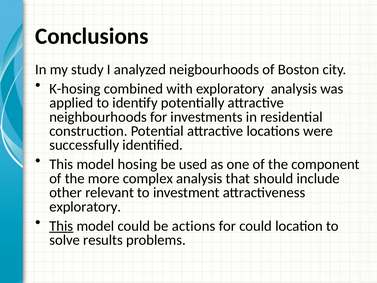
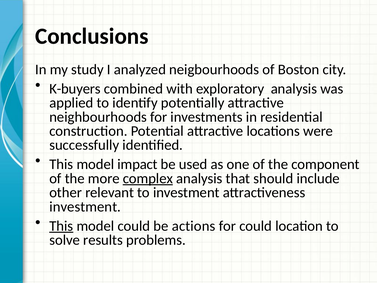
K-hosing: K-hosing -> K-buyers
hosing: hosing -> impact
complex underline: none -> present
exploratory at (85, 207): exploratory -> investment
